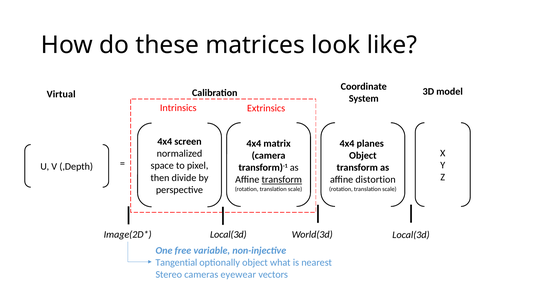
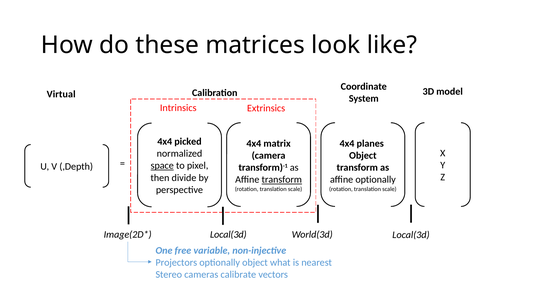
screen: screen -> picked
space underline: none -> present
affine distortion: distortion -> optionally
Tangential: Tangential -> Projectors
eyewear: eyewear -> calibrate
